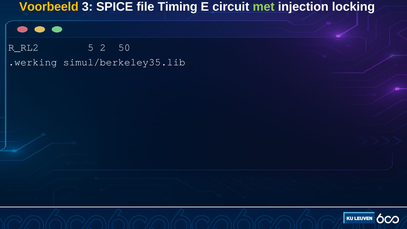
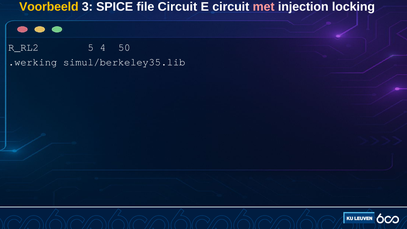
file Timing: Timing -> Circuit
met colour: light green -> pink
2: 2 -> 4
